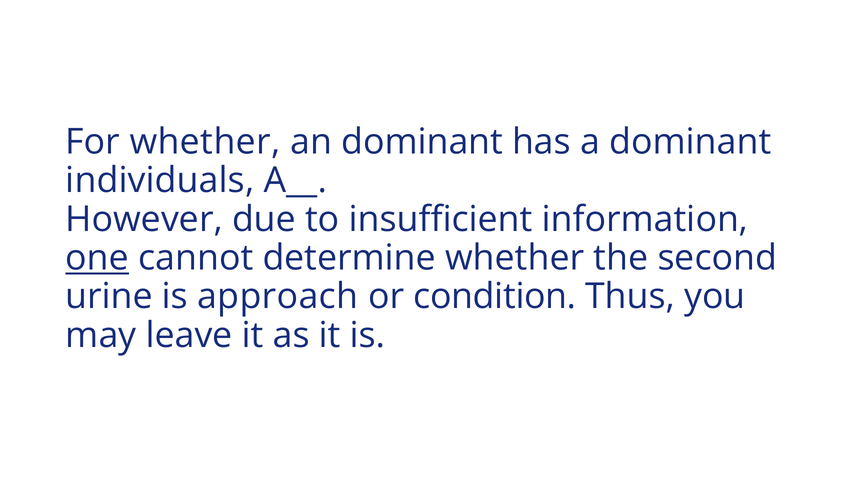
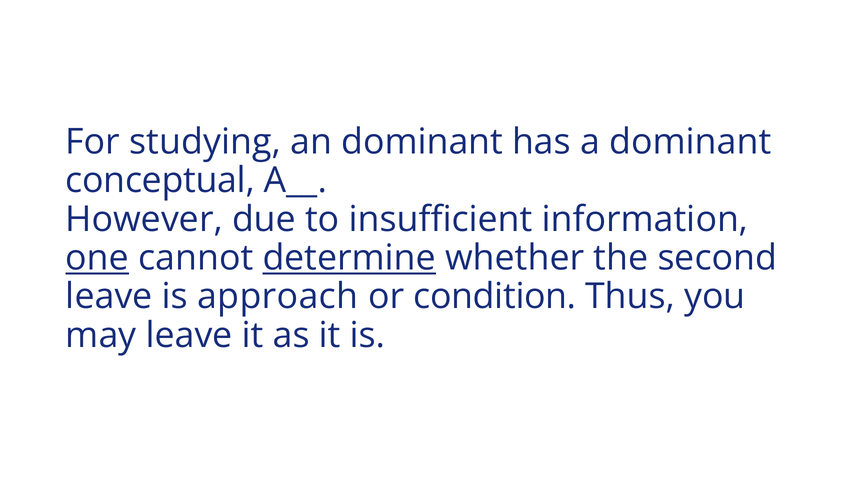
For whether: whether -> studying
individuals: individuals -> conceptual
determine underline: none -> present
urine at (109, 297): urine -> leave
